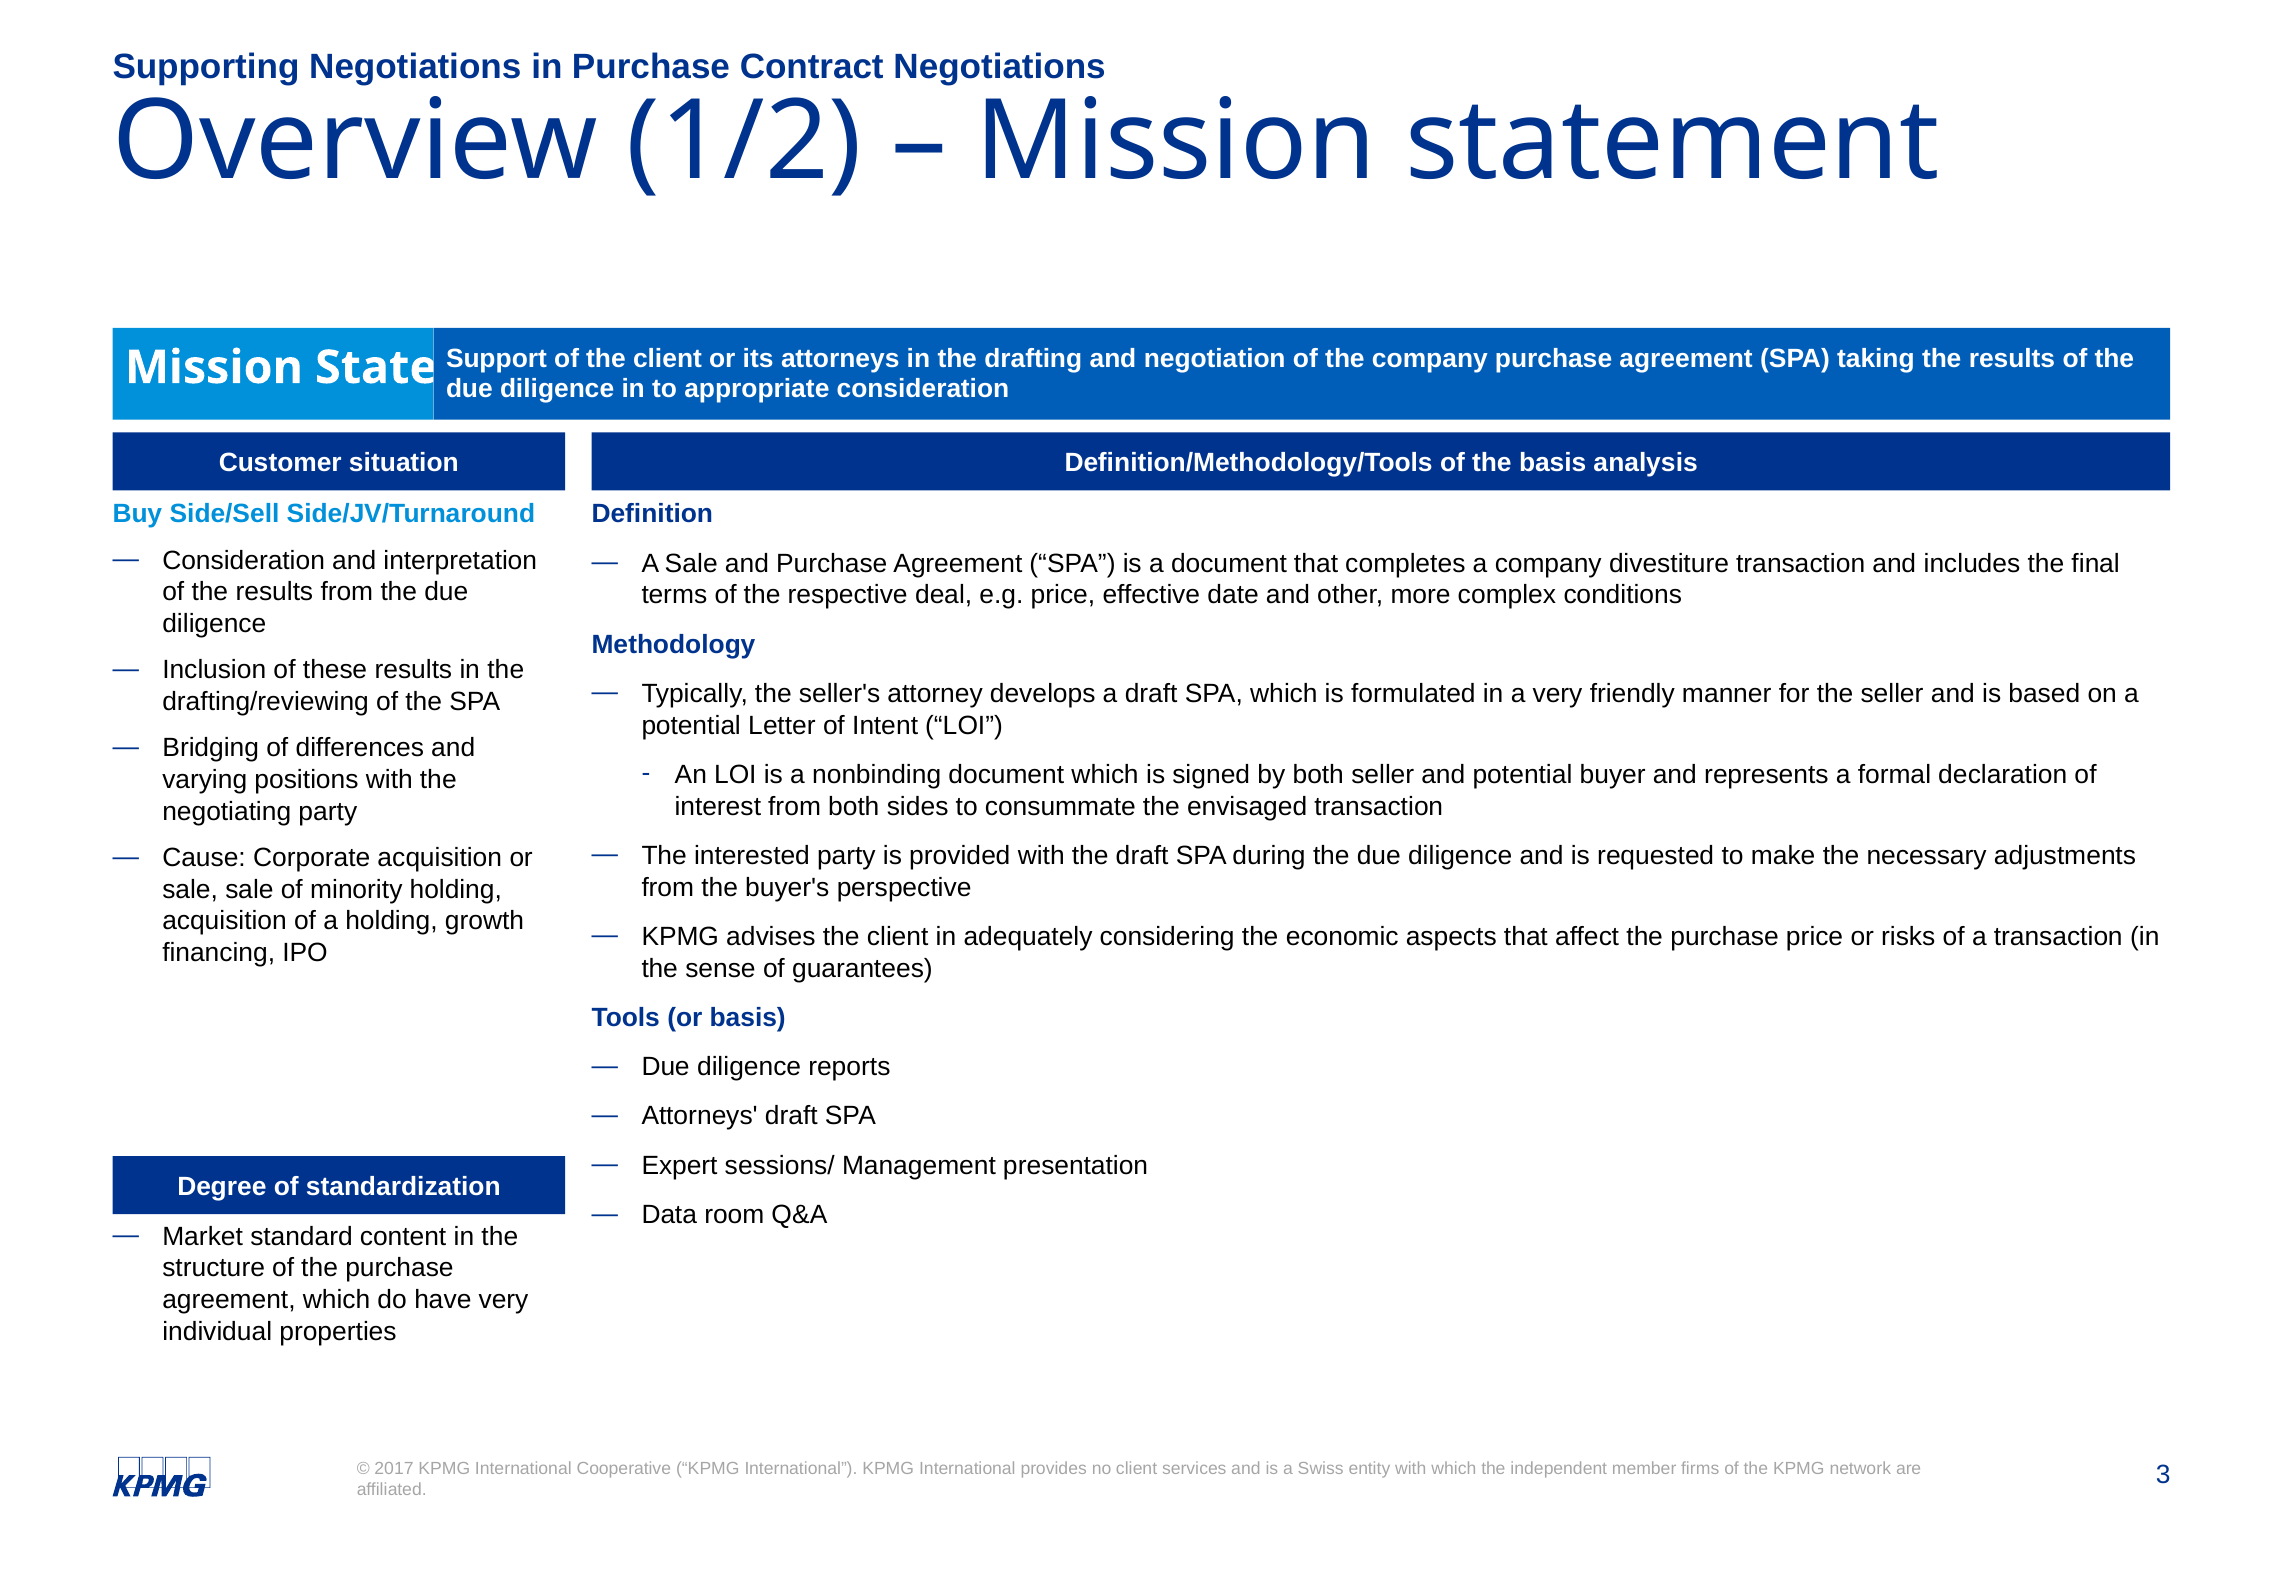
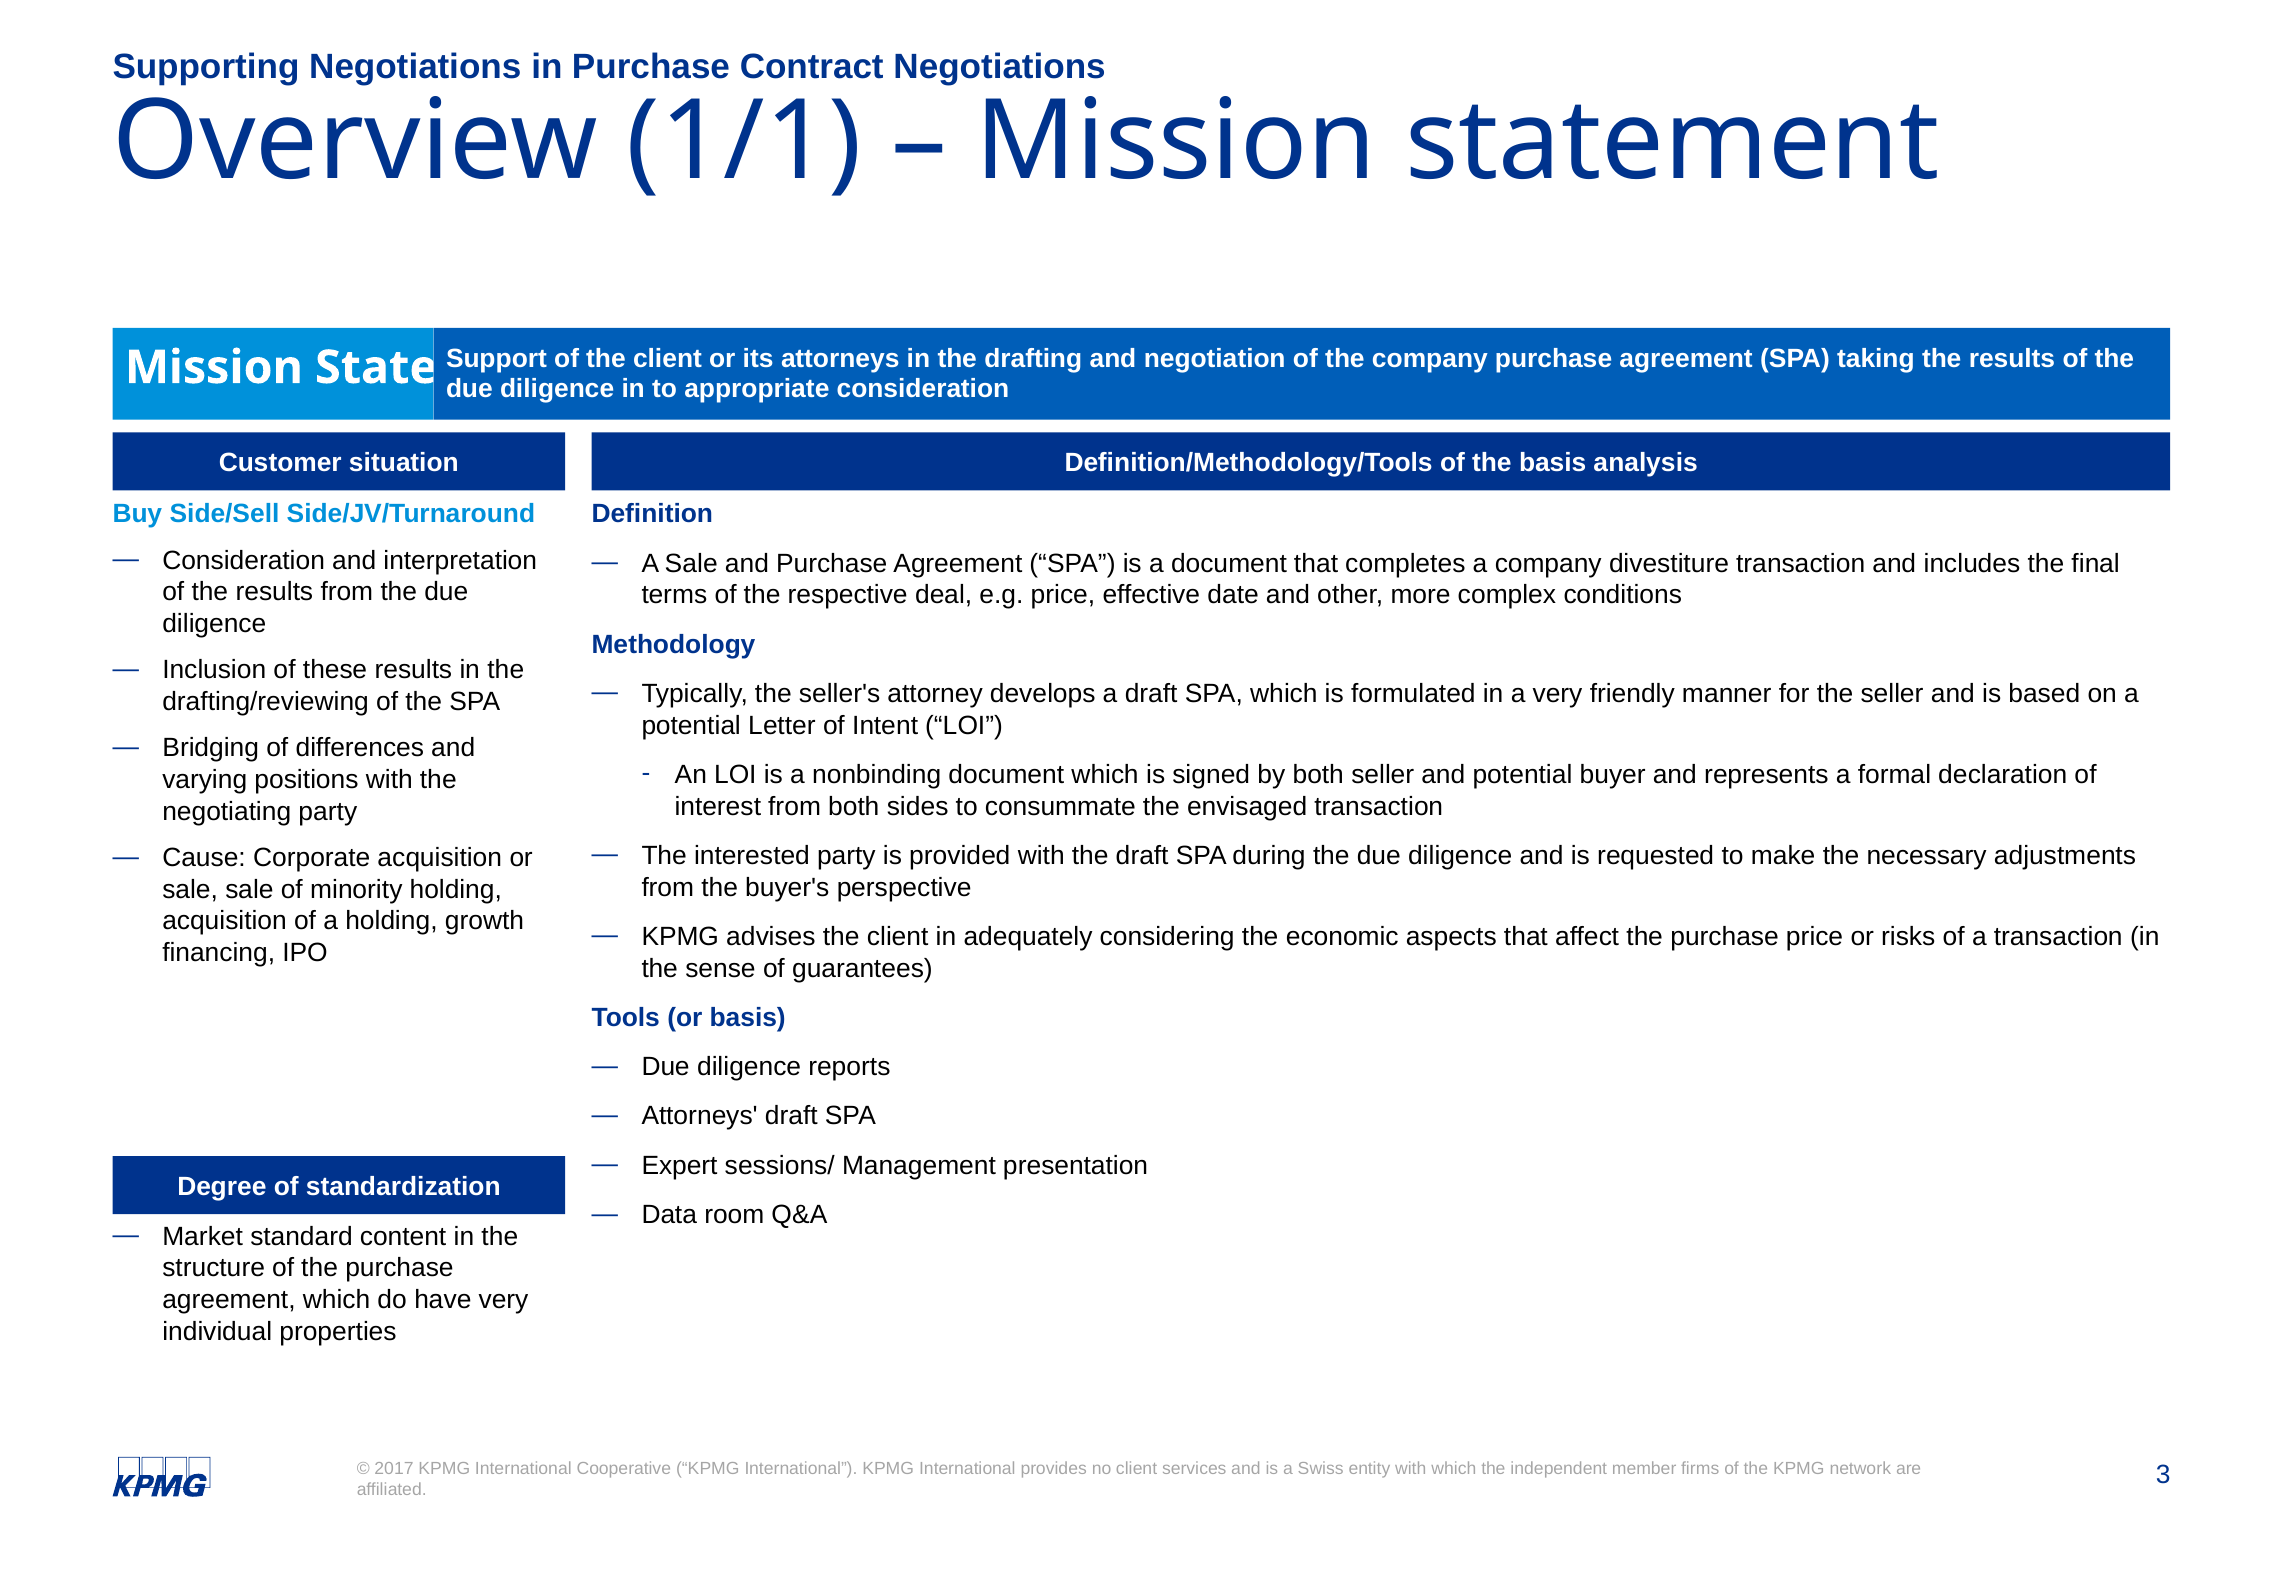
1/2: 1/2 -> 1/1
